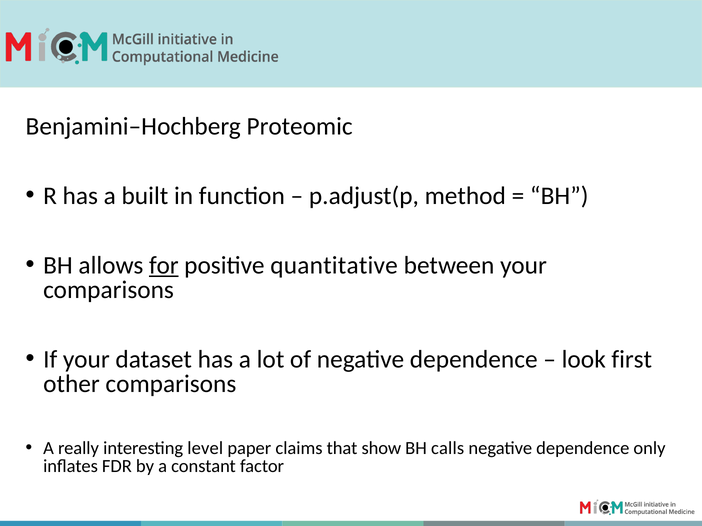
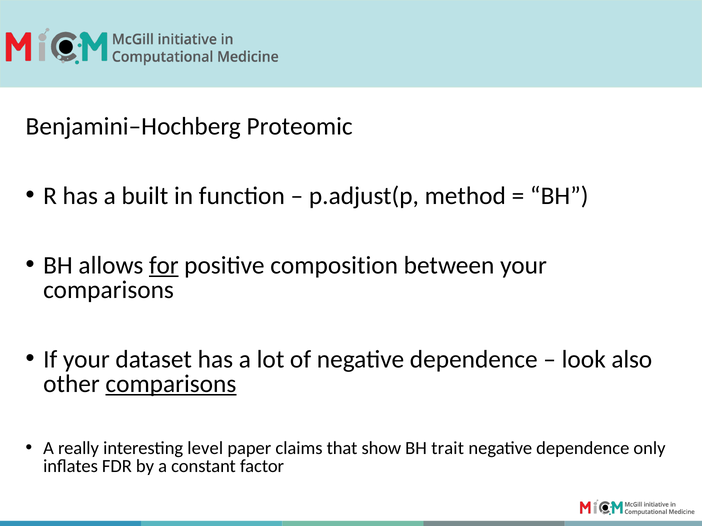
quantitative: quantitative -> composition
first: first -> also
comparisons at (171, 384) underline: none -> present
calls: calls -> trait
